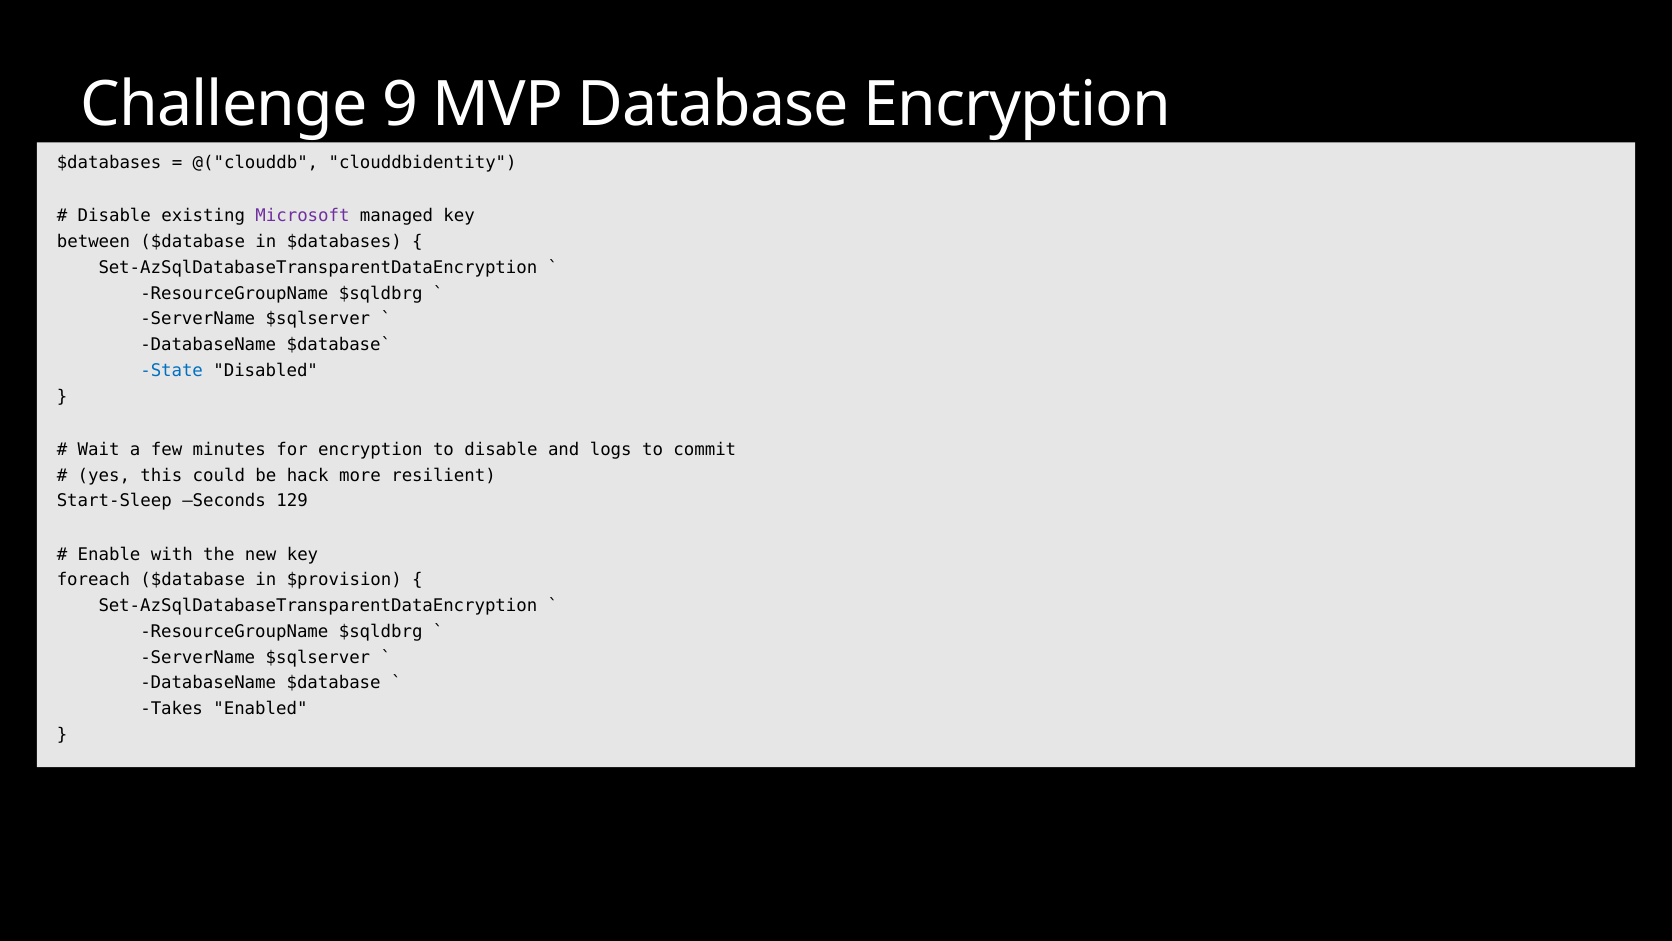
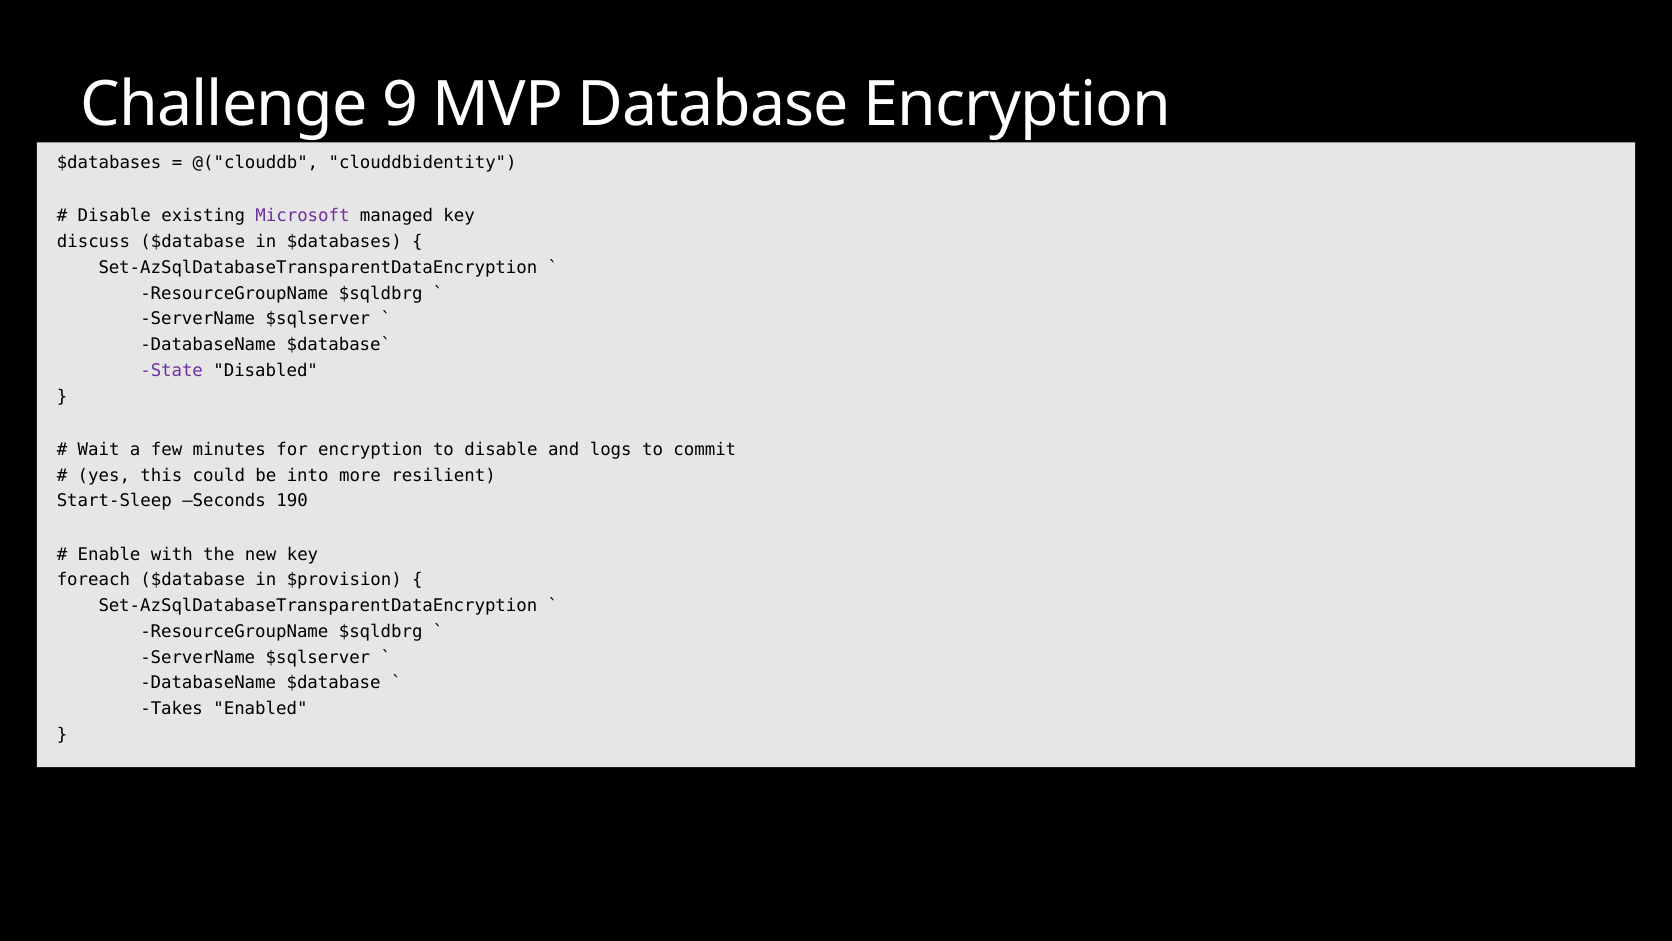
between: between -> discuss
State colour: blue -> purple
hack: hack -> into
129: 129 -> 190
